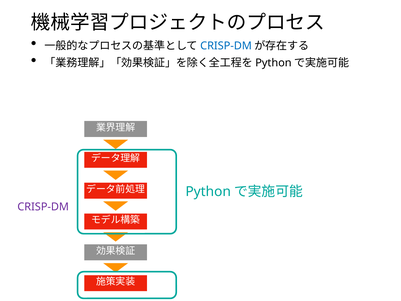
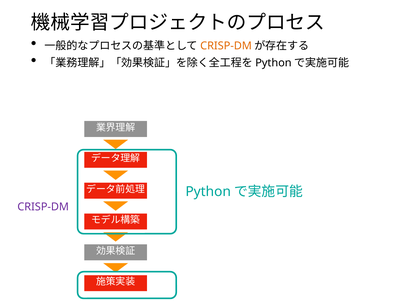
CRISP-DM at (226, 46) colour: blue -> orange
